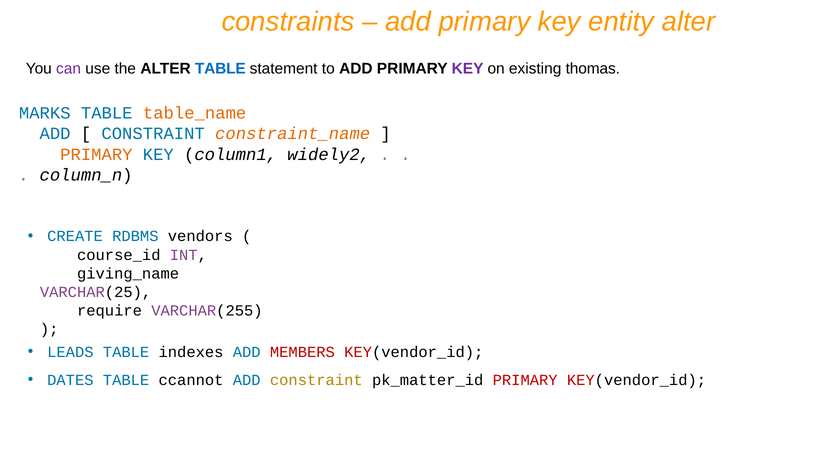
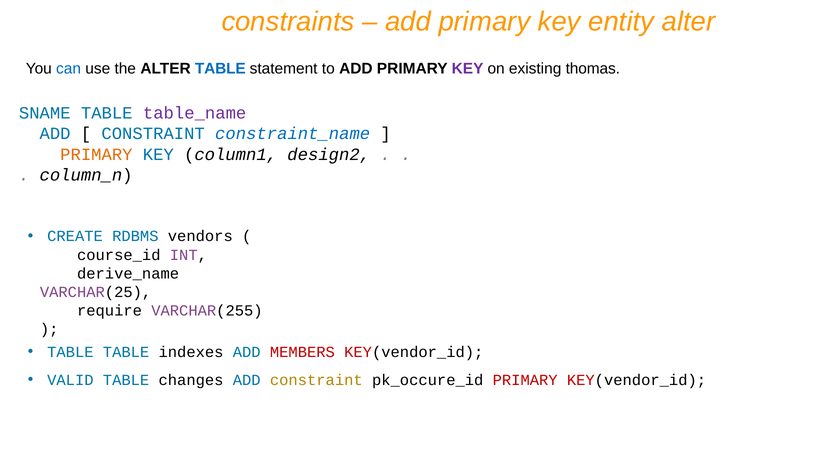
can colour: purple -> blue
MARKS: MARKS -> SNAME
table_name colour: orange -> purple
constraint_name colour: orange -> blue
widely2: widely2 -> design2
giving_name: giving_name -> derive_name
LEADS at (70, 352): LEADS -> TABLE
DATES: DATES -> VALID
ccannot: ccannot -> changes
pk_matter_id: pk_matter_id -> pk_occure_id
